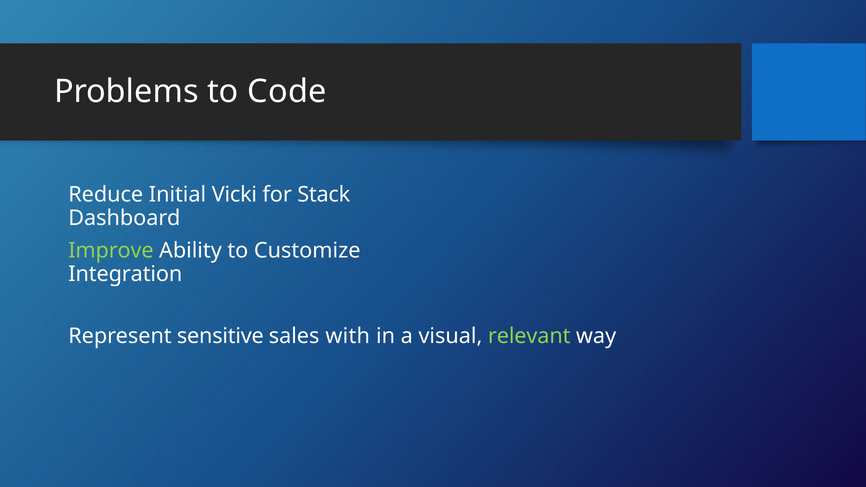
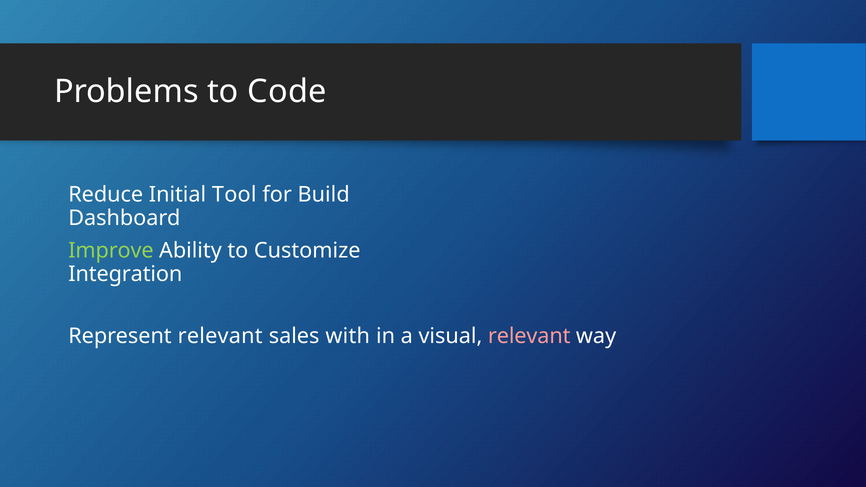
Vicki: Vicki -> Tool
Stack: Stack -> Build
Represent sensitive: sensitive -> relevant
relevant at (529, 336) colour: light green -> pink
